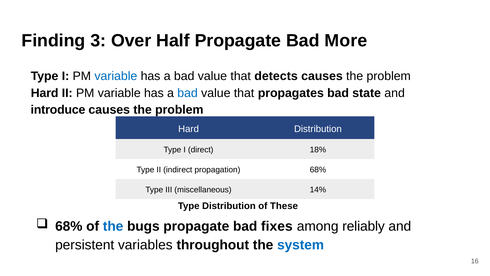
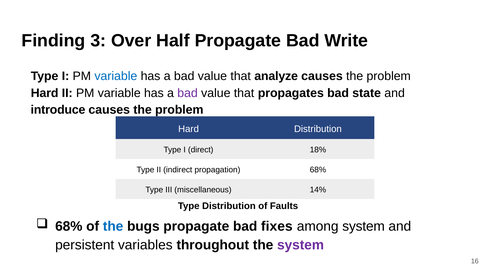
More: More -> Write
detects: detects -> analyze
bad at (188, 93) colour: blue -> purple
These: These -> Faults
among reliably: reliably -> system
system at (301, 245) colour: blue -> purple
